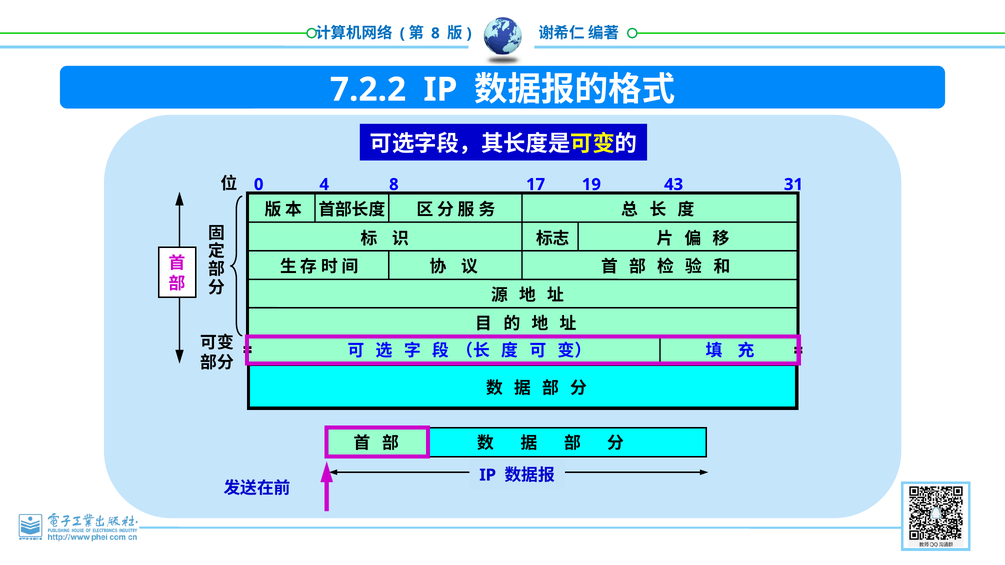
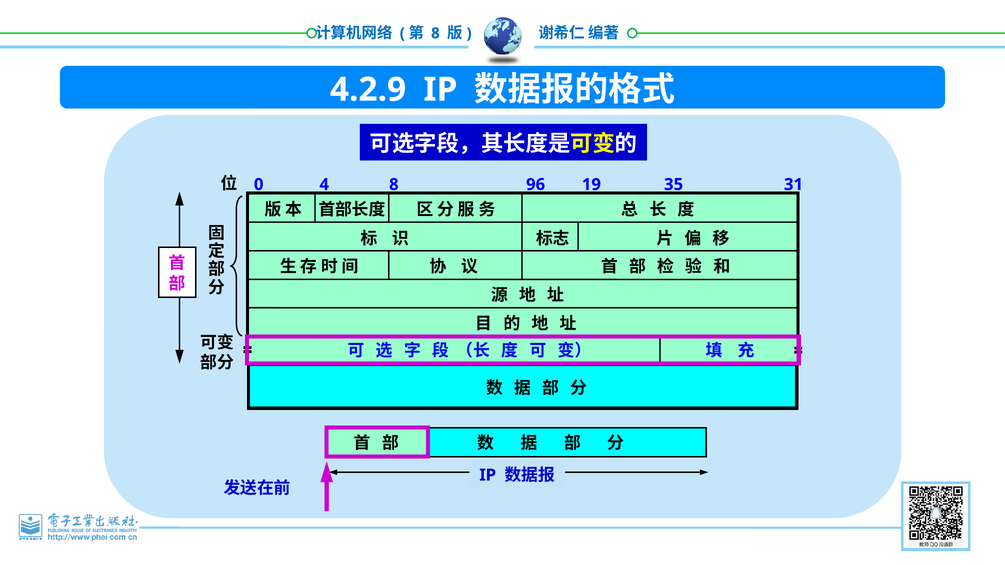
7.2.2: 7.2.2 -> 4.2.9
17: 17 -> 96
43: 43 -> 35
